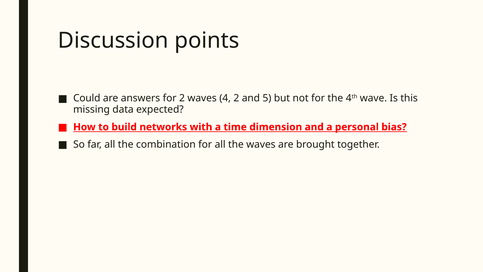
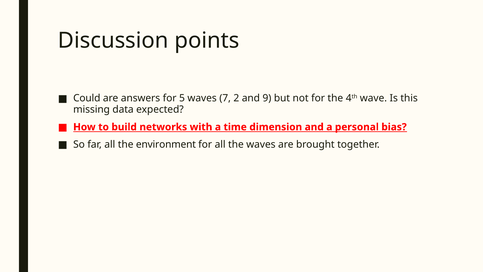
for 2: 2 -> 5
4: 4 -> 7
5: 5 -> 9
combination: combination -> environment
